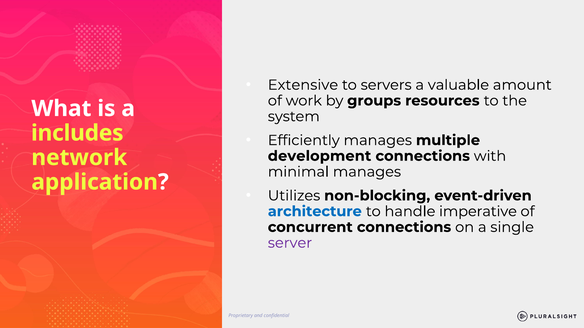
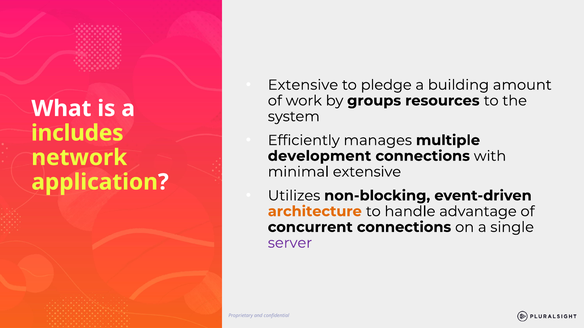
servers: servers -> pledge
valuable: valuable -> building
minimal manages: manages -> extensive
architecture colour: blue -> orange
imperative: imperative -> advantage
